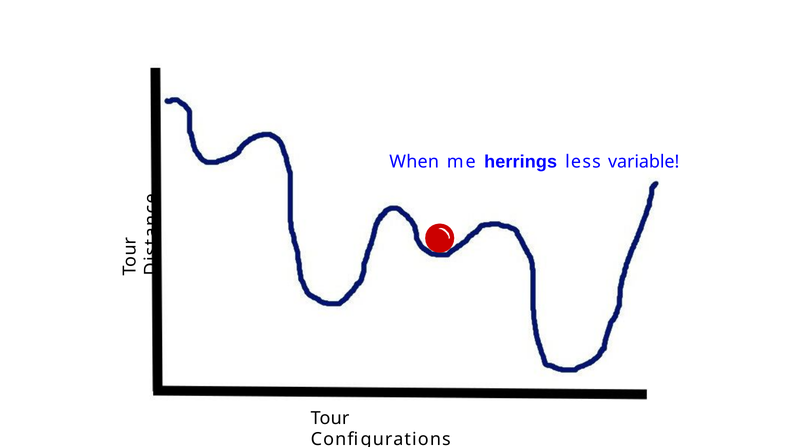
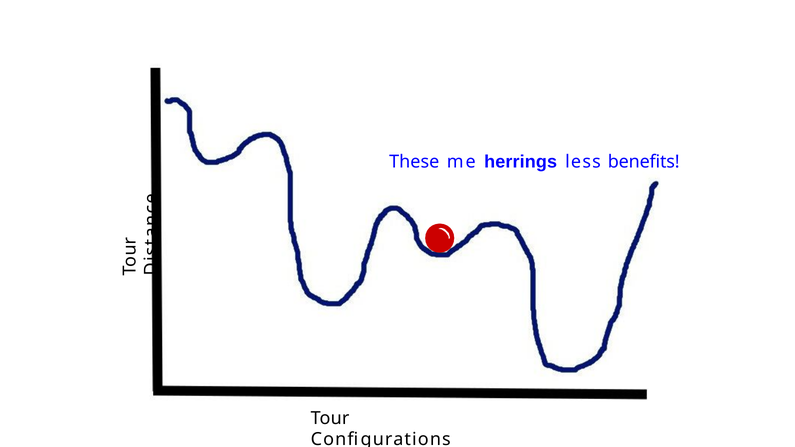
When: When -> These
variable: variable -> benefits
